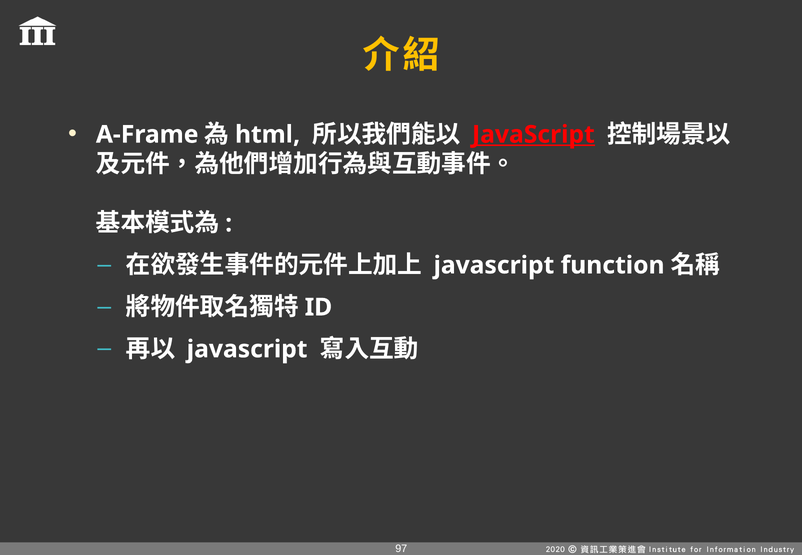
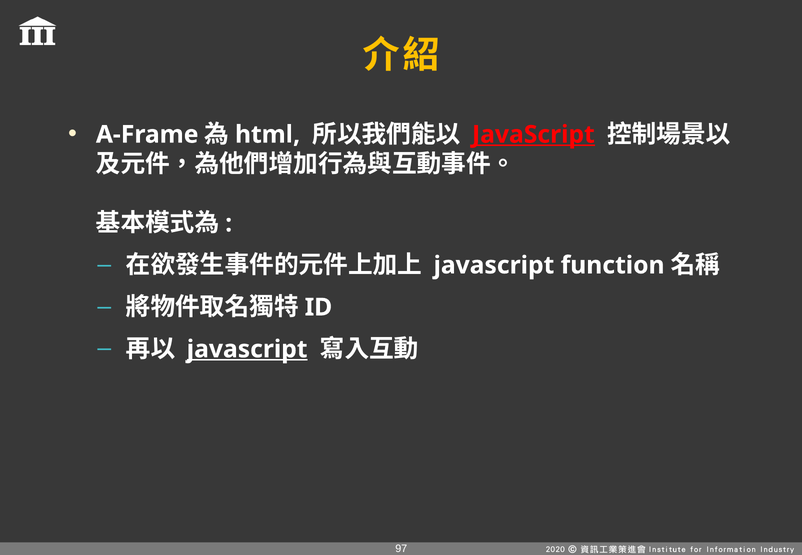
javascript at (247, 349) underline: none -> present
